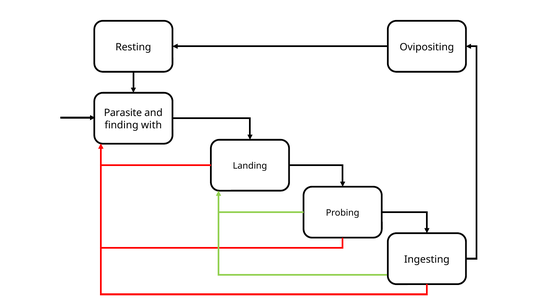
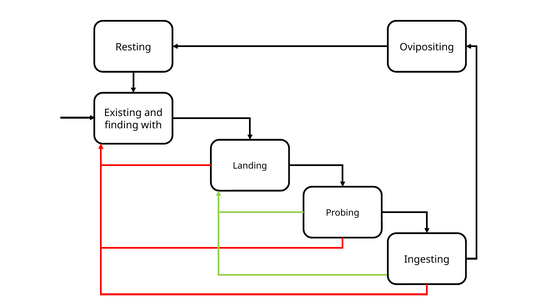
Parasite: Parasite -> Existing
